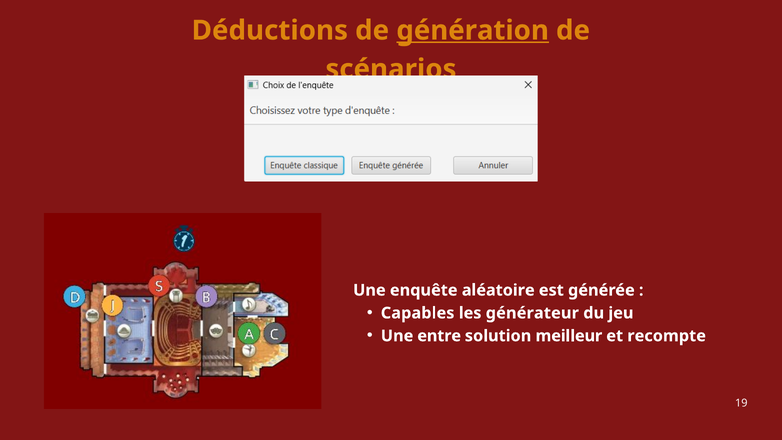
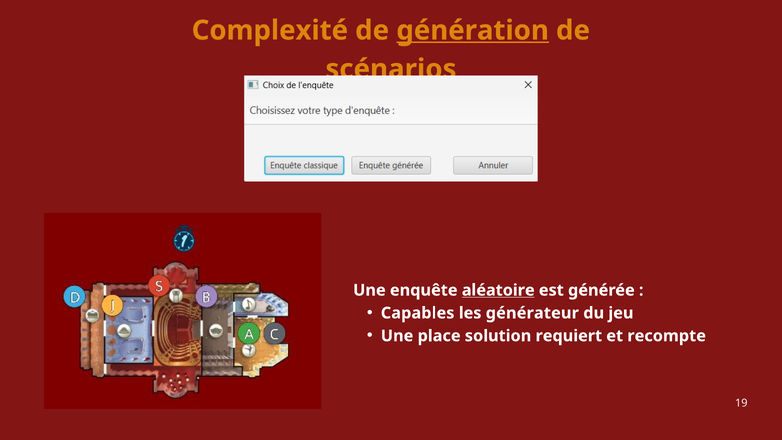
Déductions: Déductions -> Complexité
aléatoire underline: none -> present
entre: entre -> place
meilleur: meilleur -> requiert
